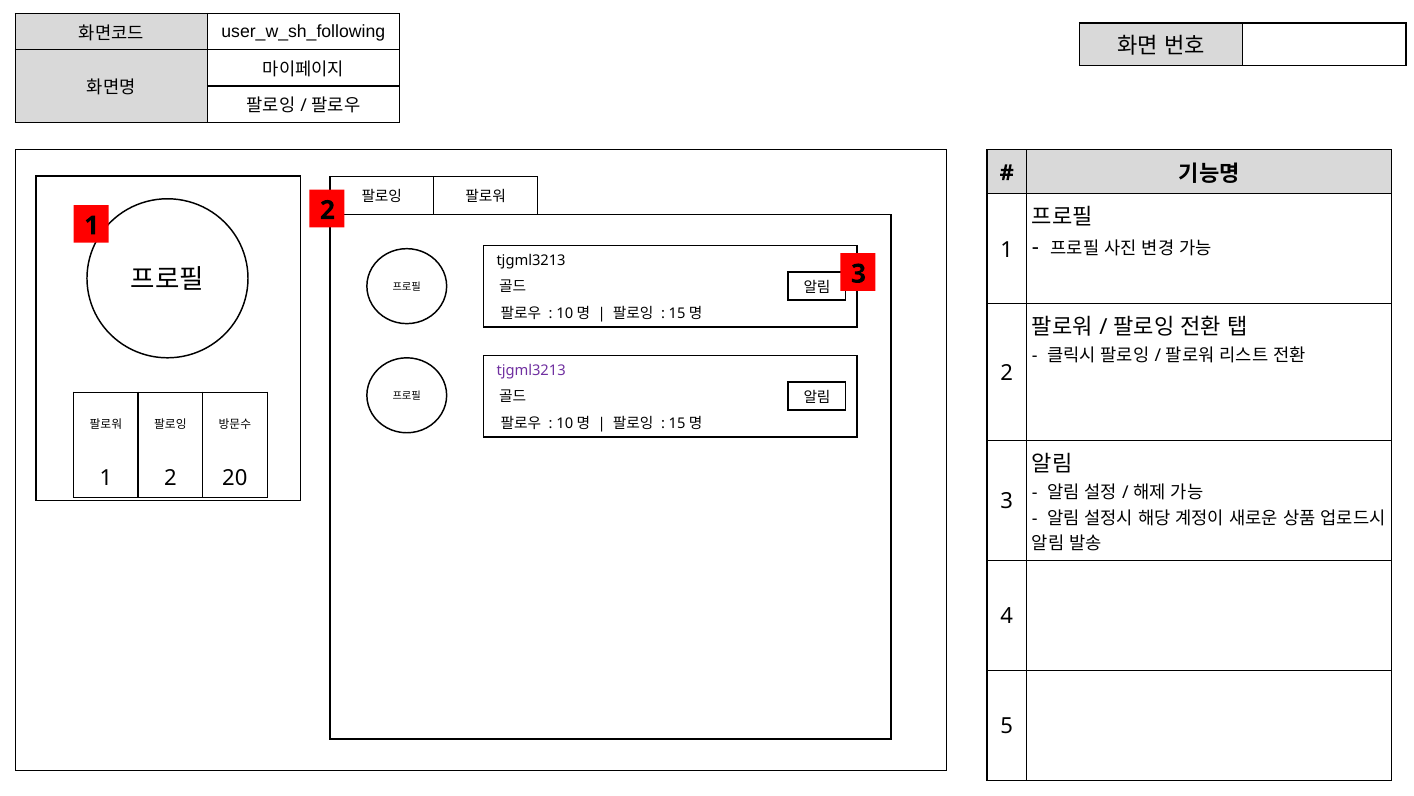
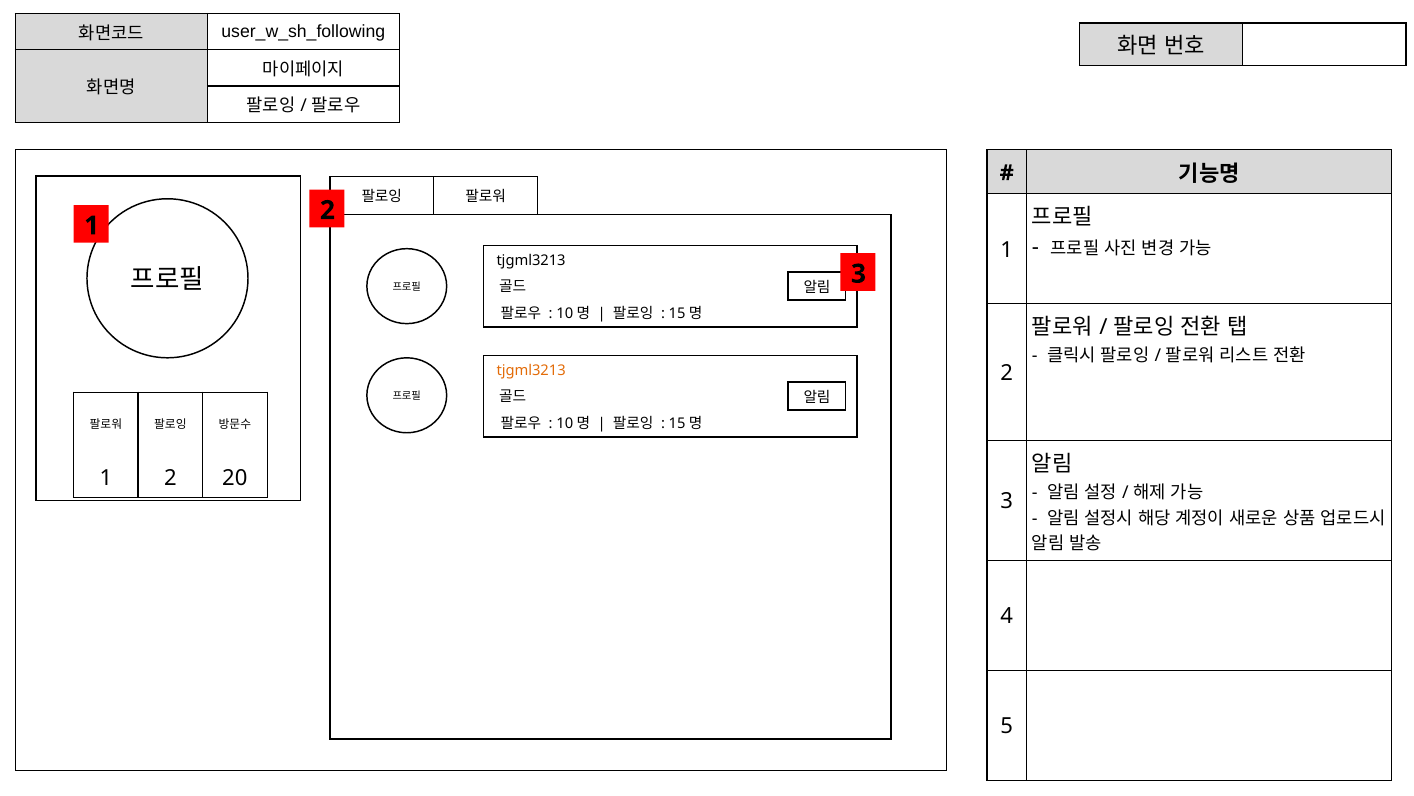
tjgml3213 at (531, 370) colour: purple -> orange
